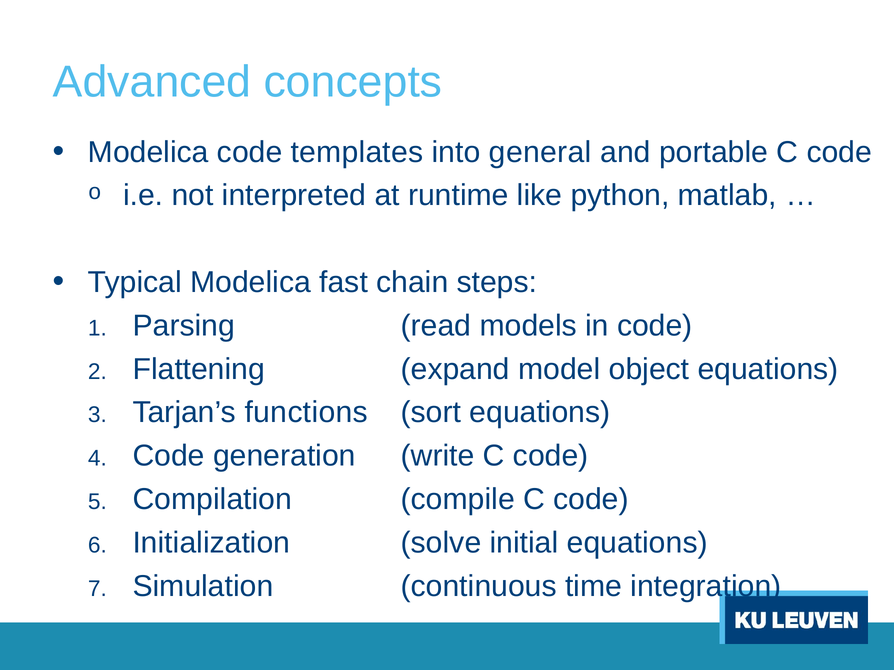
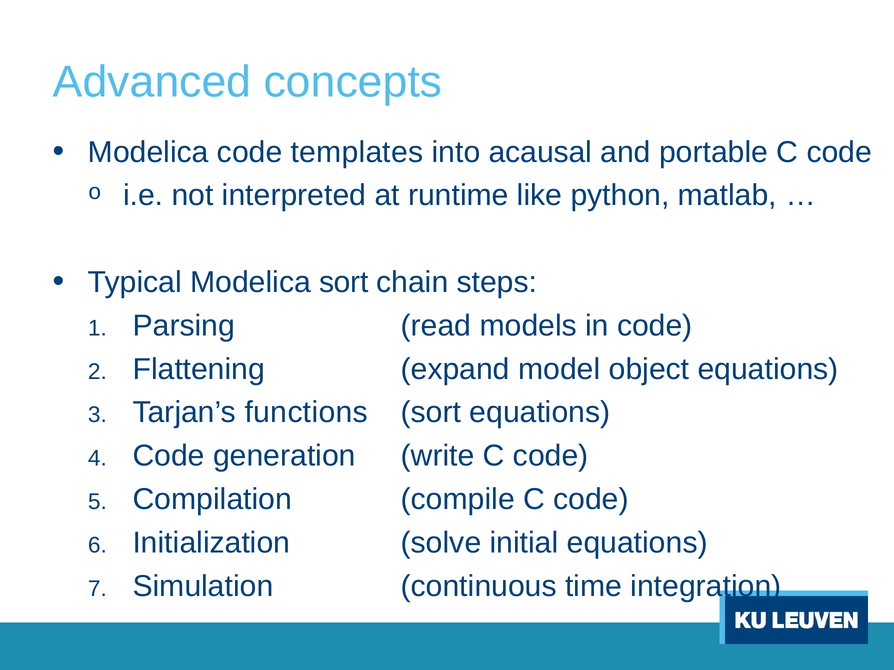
general: general -> acausal
Modelica fast: fast -> sort
